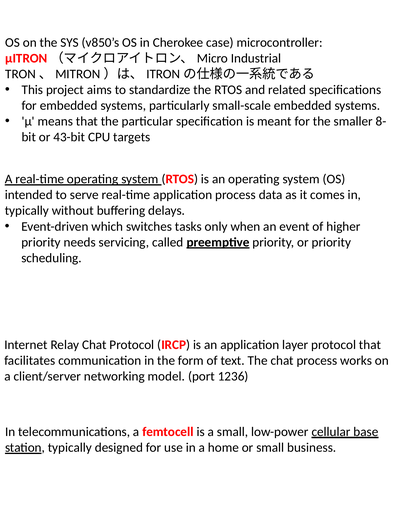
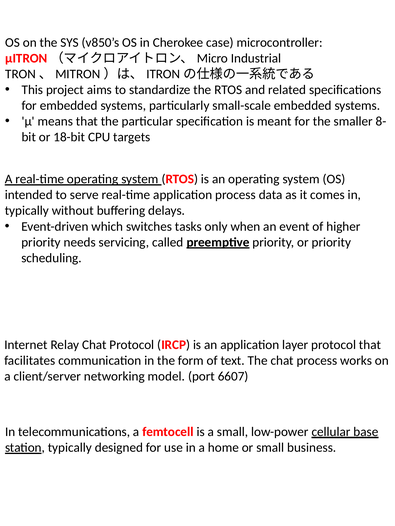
43-bit: 43-bit -> 18-bit
1236: 1236 -> 6607
